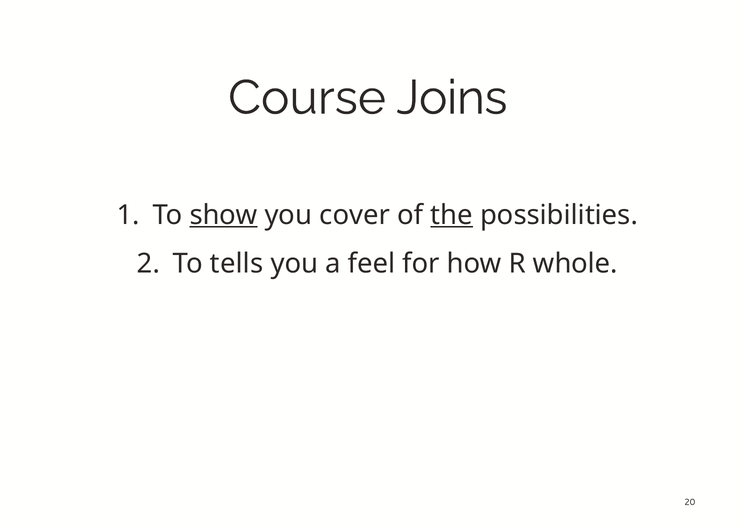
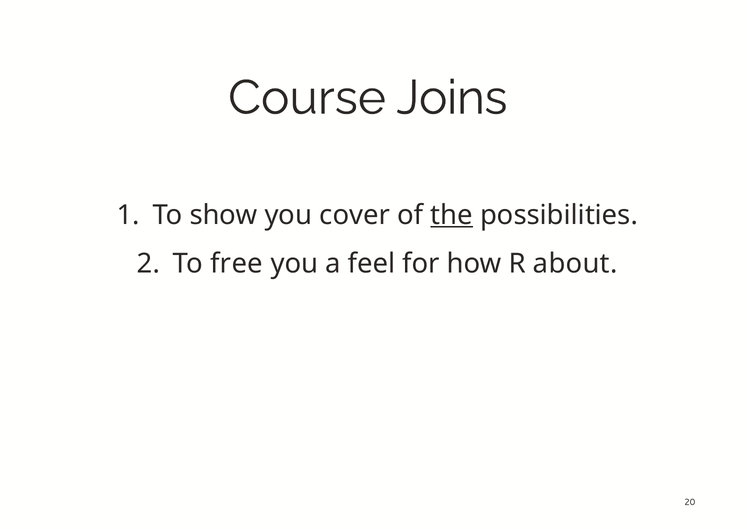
show underline: present -> none
tells: tells -> free
whole: whole -> about
